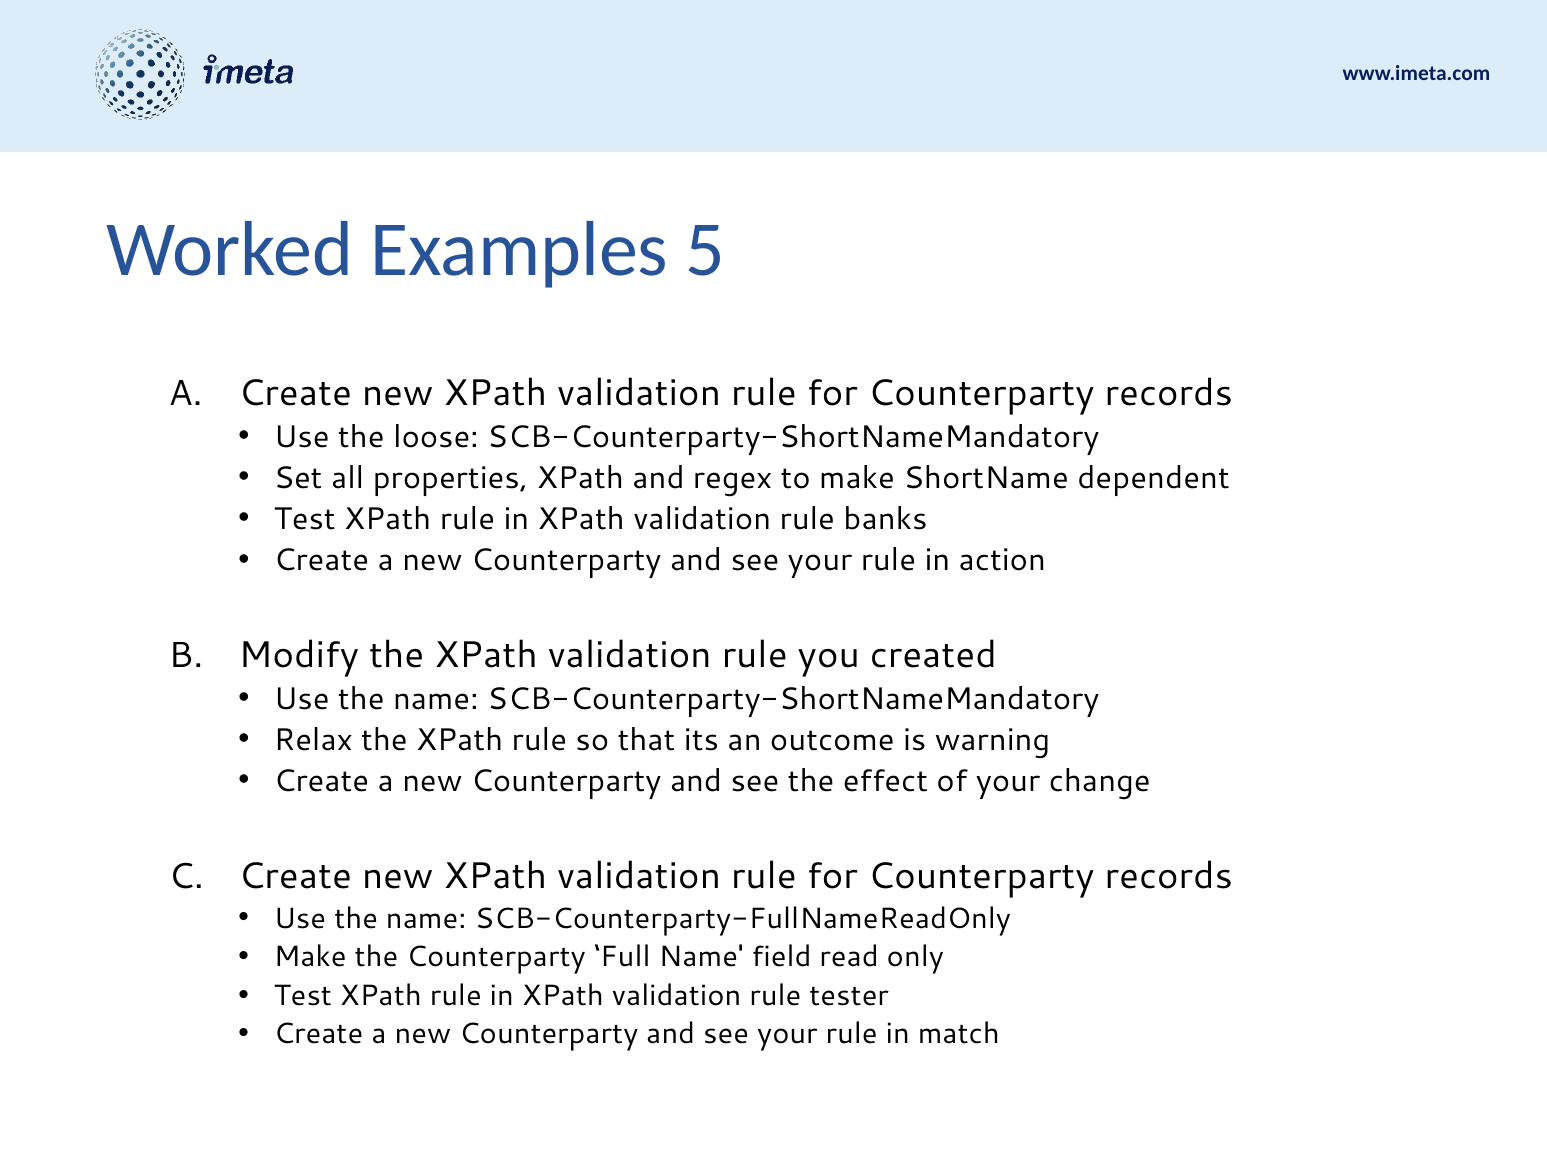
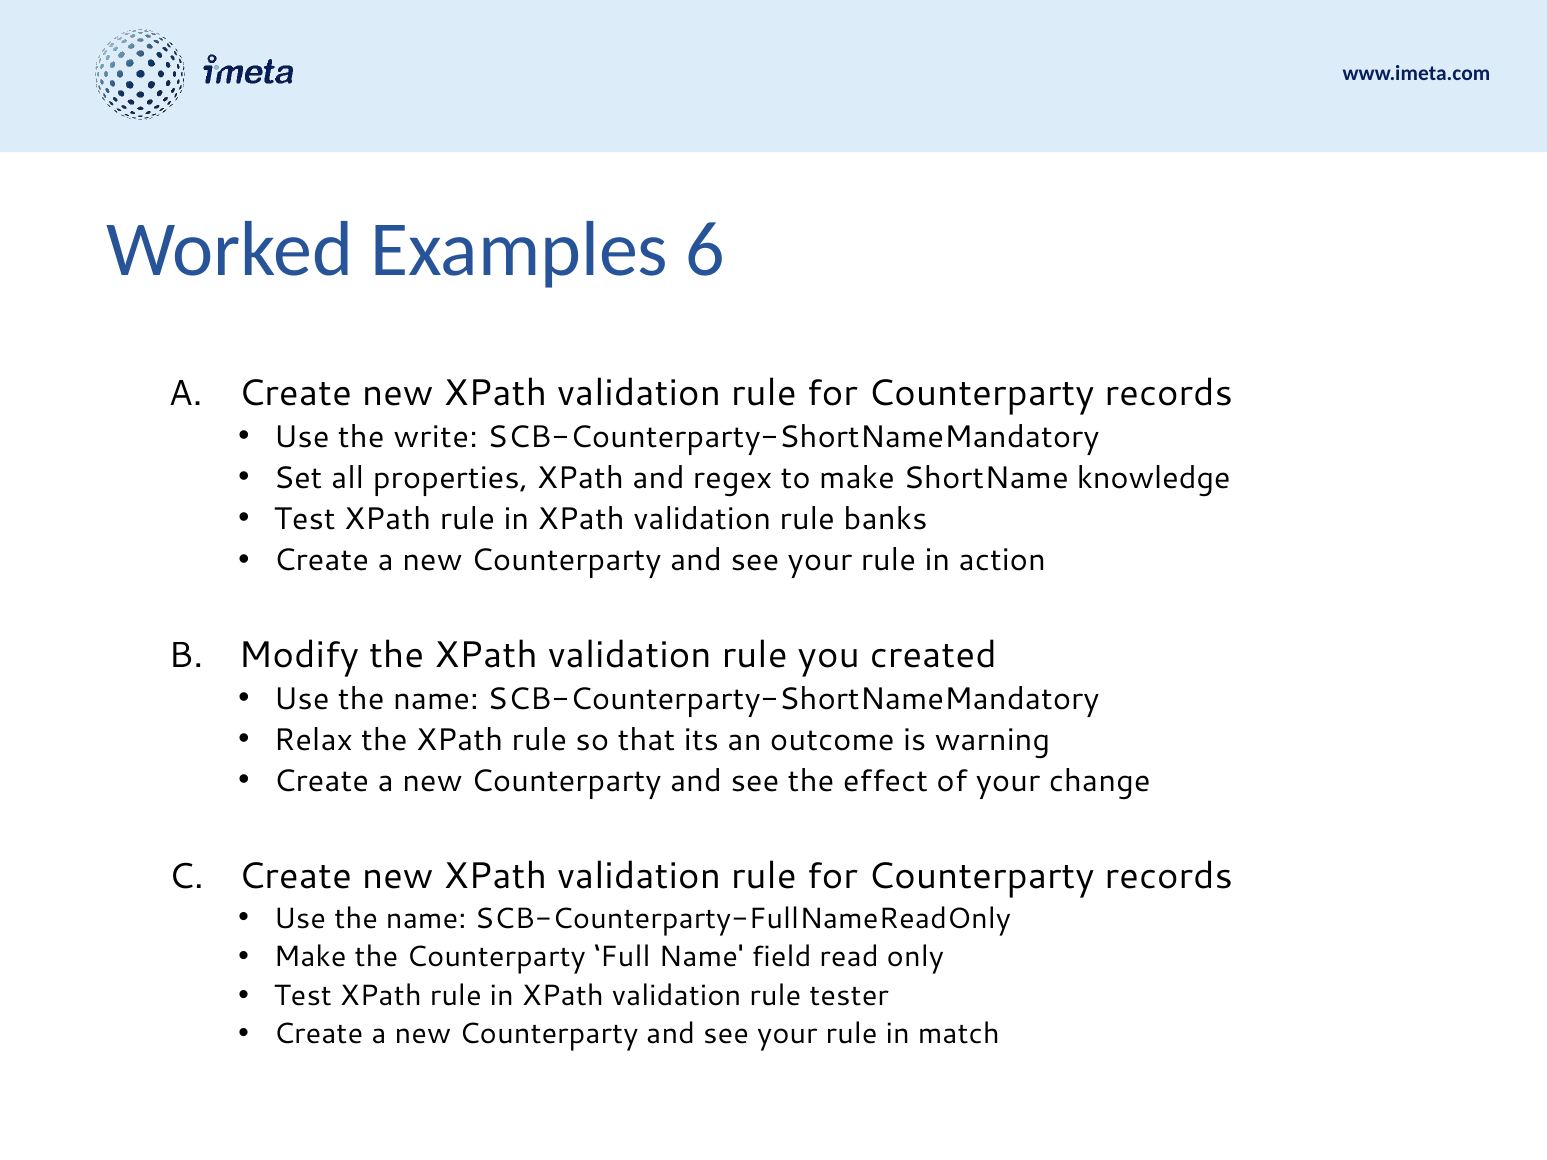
5: 5 -> 6
loose: loose -> write
dependent: dependent -> knowledge
